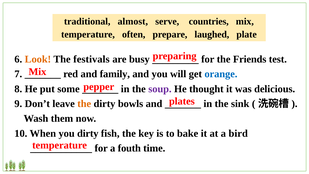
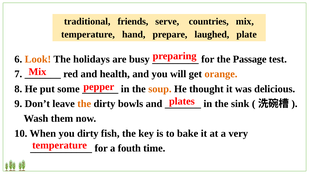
almost: almost -> friends
often: often -> hand
festivals: festivals -> holidays
Friends: Friends -> Passage
family: family -> health
orange colour: blue -> orange
soup colour: purple -> orange
bird: bird -> very
